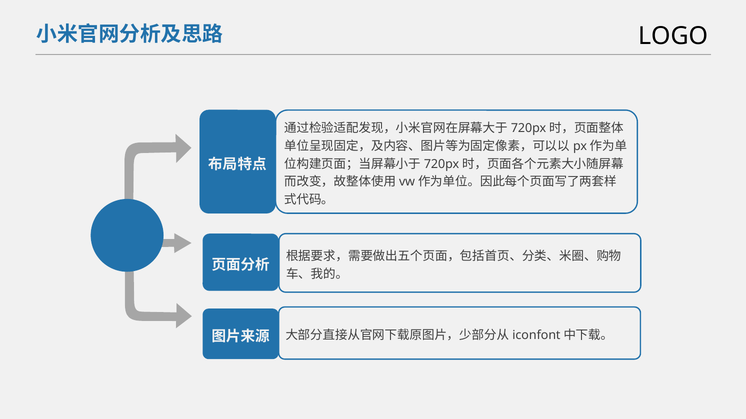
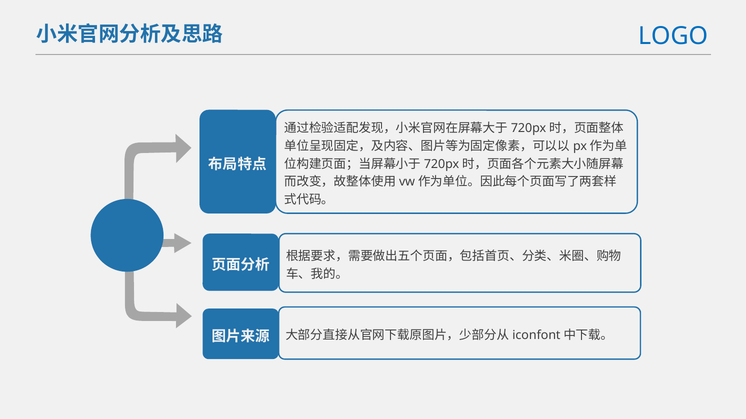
LOGO colour: black -> blue
